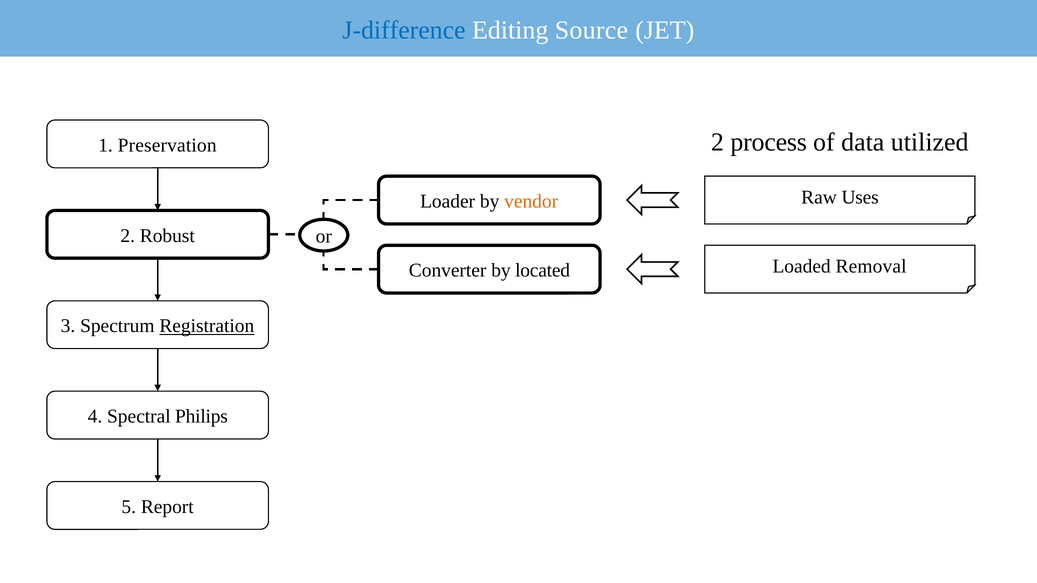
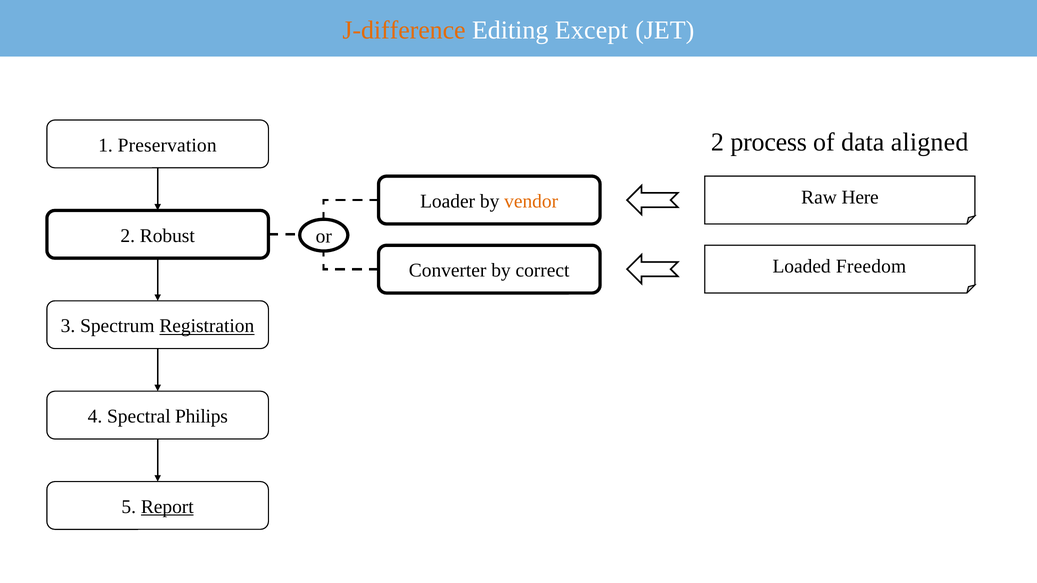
J-difference colour: blue -> orange
Source: Source -> Except
utilized: utilized -> aligned
Uses: Uses -> Here
Removal: Removal -> Freedom
located: located -> correct
Report underline: none -> present
